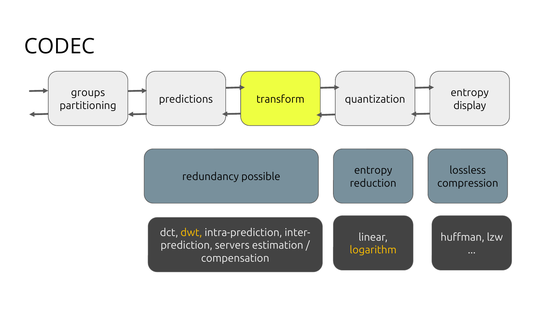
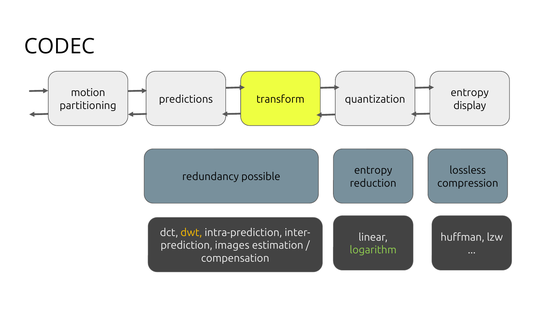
groups: groups -> motion
servers: servers -> images
logarithm colour: yellow -> light green
